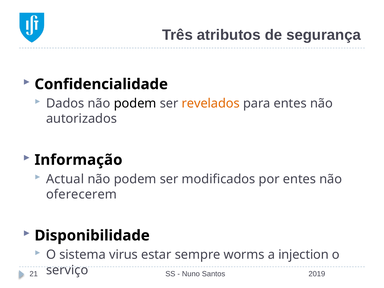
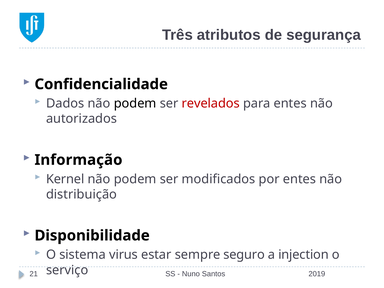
revelados colour: orange -> red
Actual: Actual -> Kernel
oferecerem: oferecerem -> distribuição
worms: worms -> seguro
